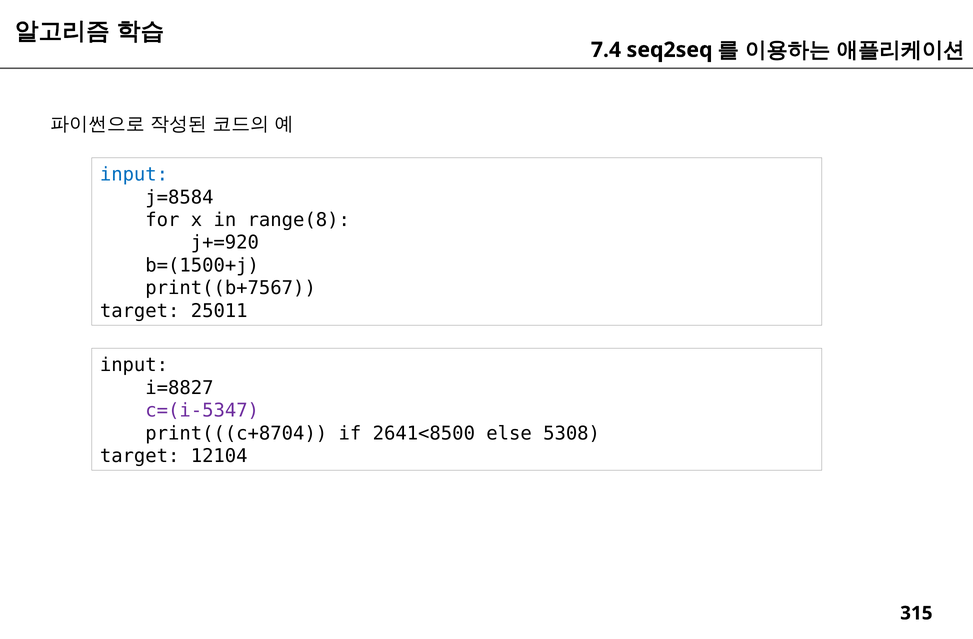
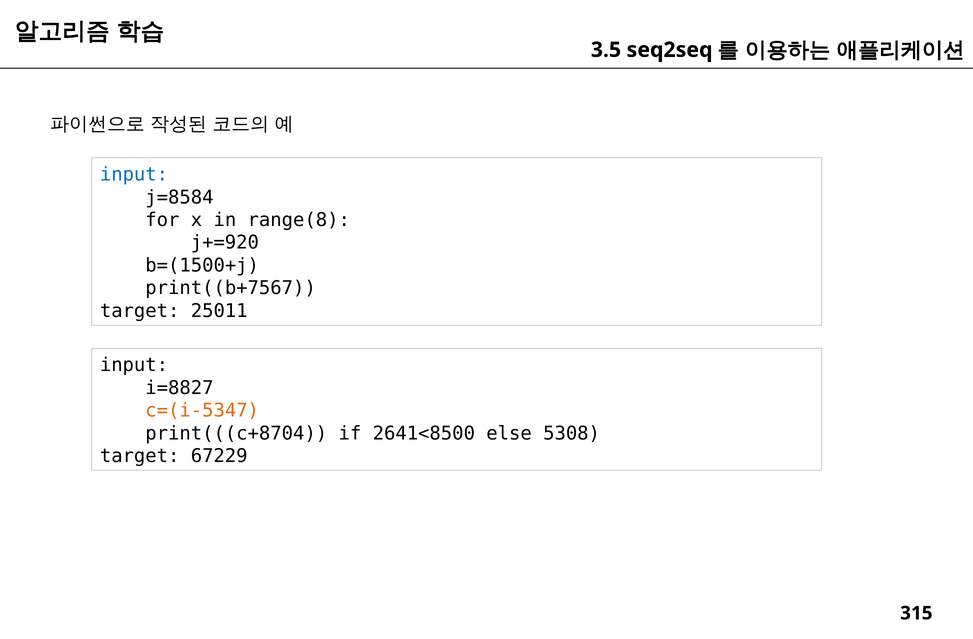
7.4: 7.4 -> 3.5
c=(i-5347 colour: purple -> orange
12104: 12104 -> 67229
